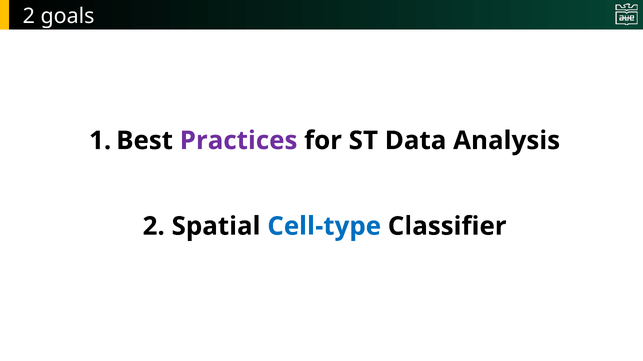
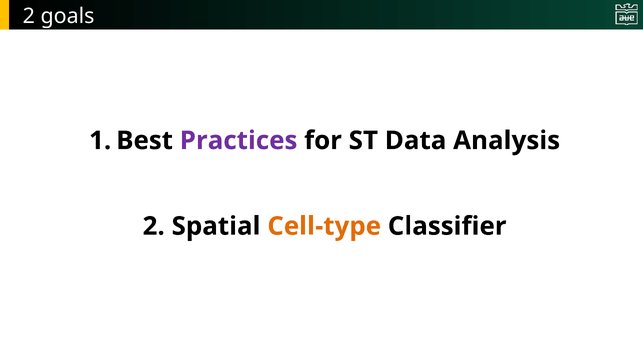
Cell-type colour: blue -> orange
